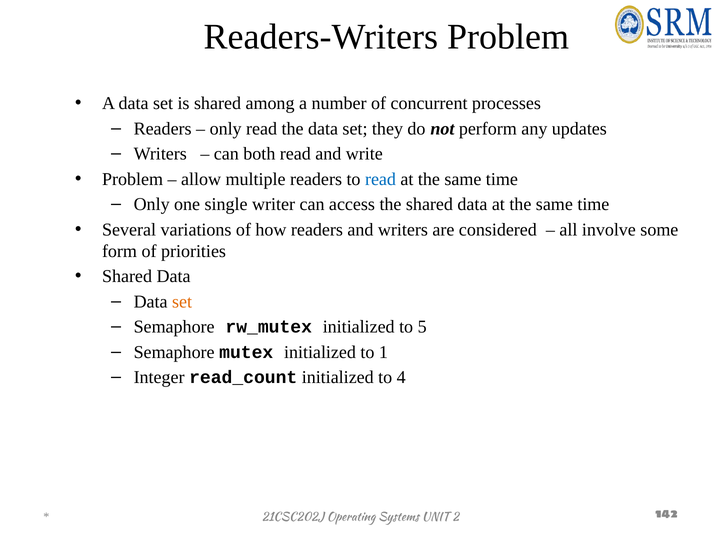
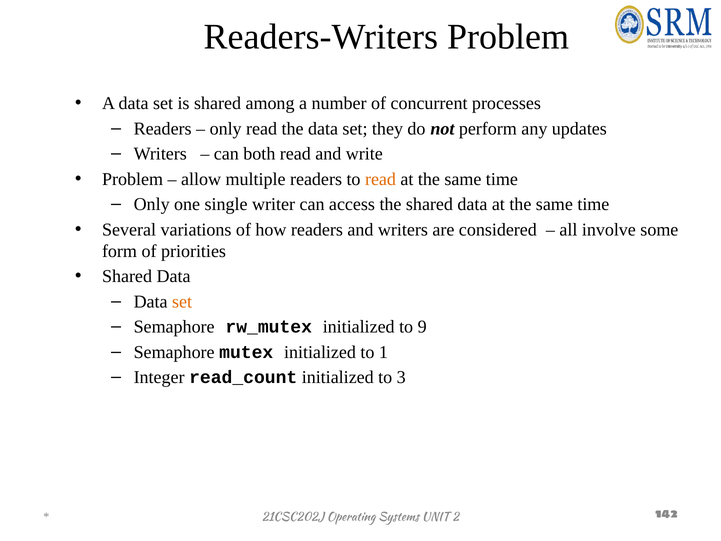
read at (381, 179) colour: blue -> orange
5: 5 -> 9
4: 4 -> 3
